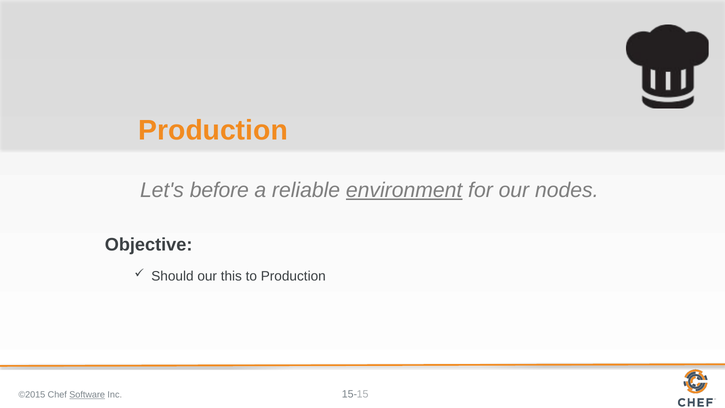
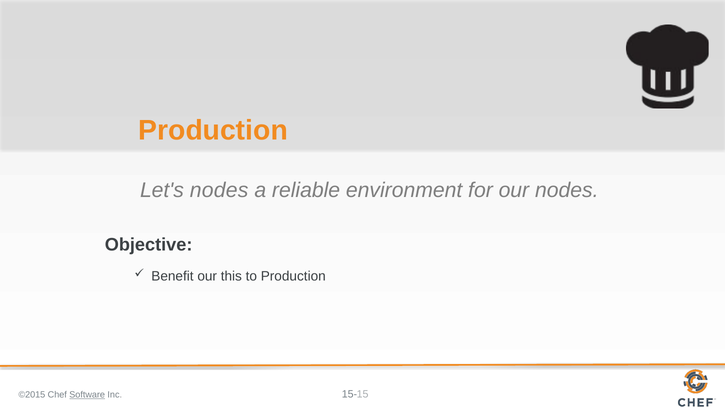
Let's before: before -> nodes
environment underline: present -> none
Should: Should -> Benefit
